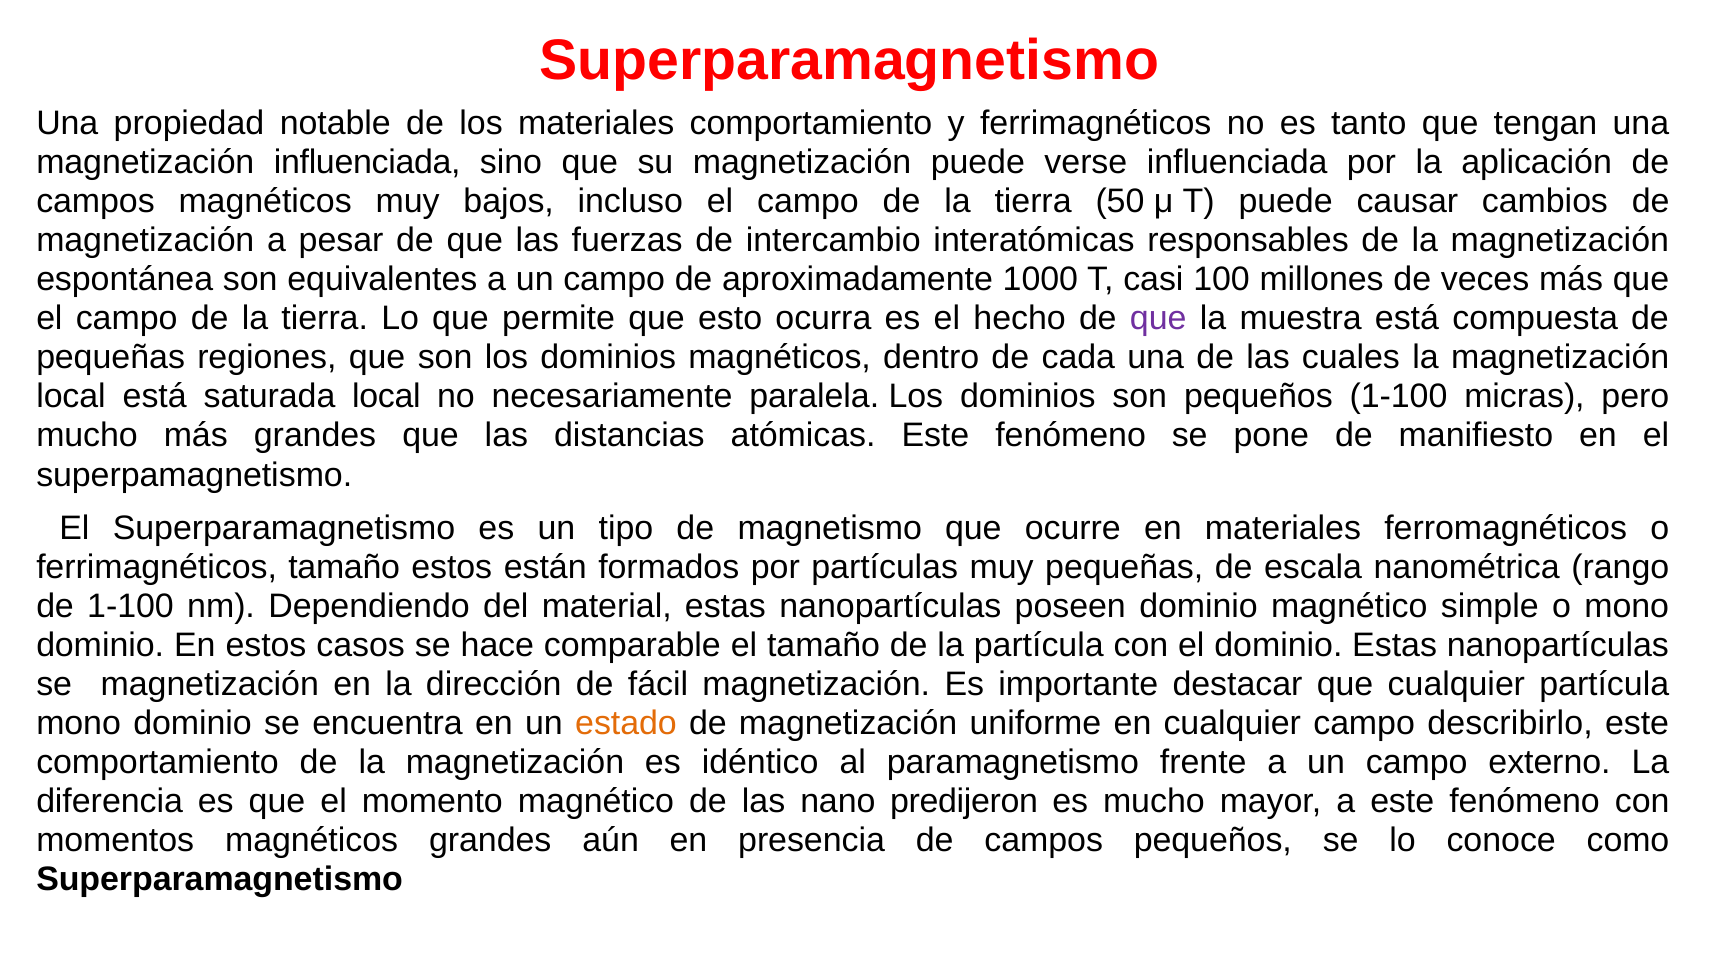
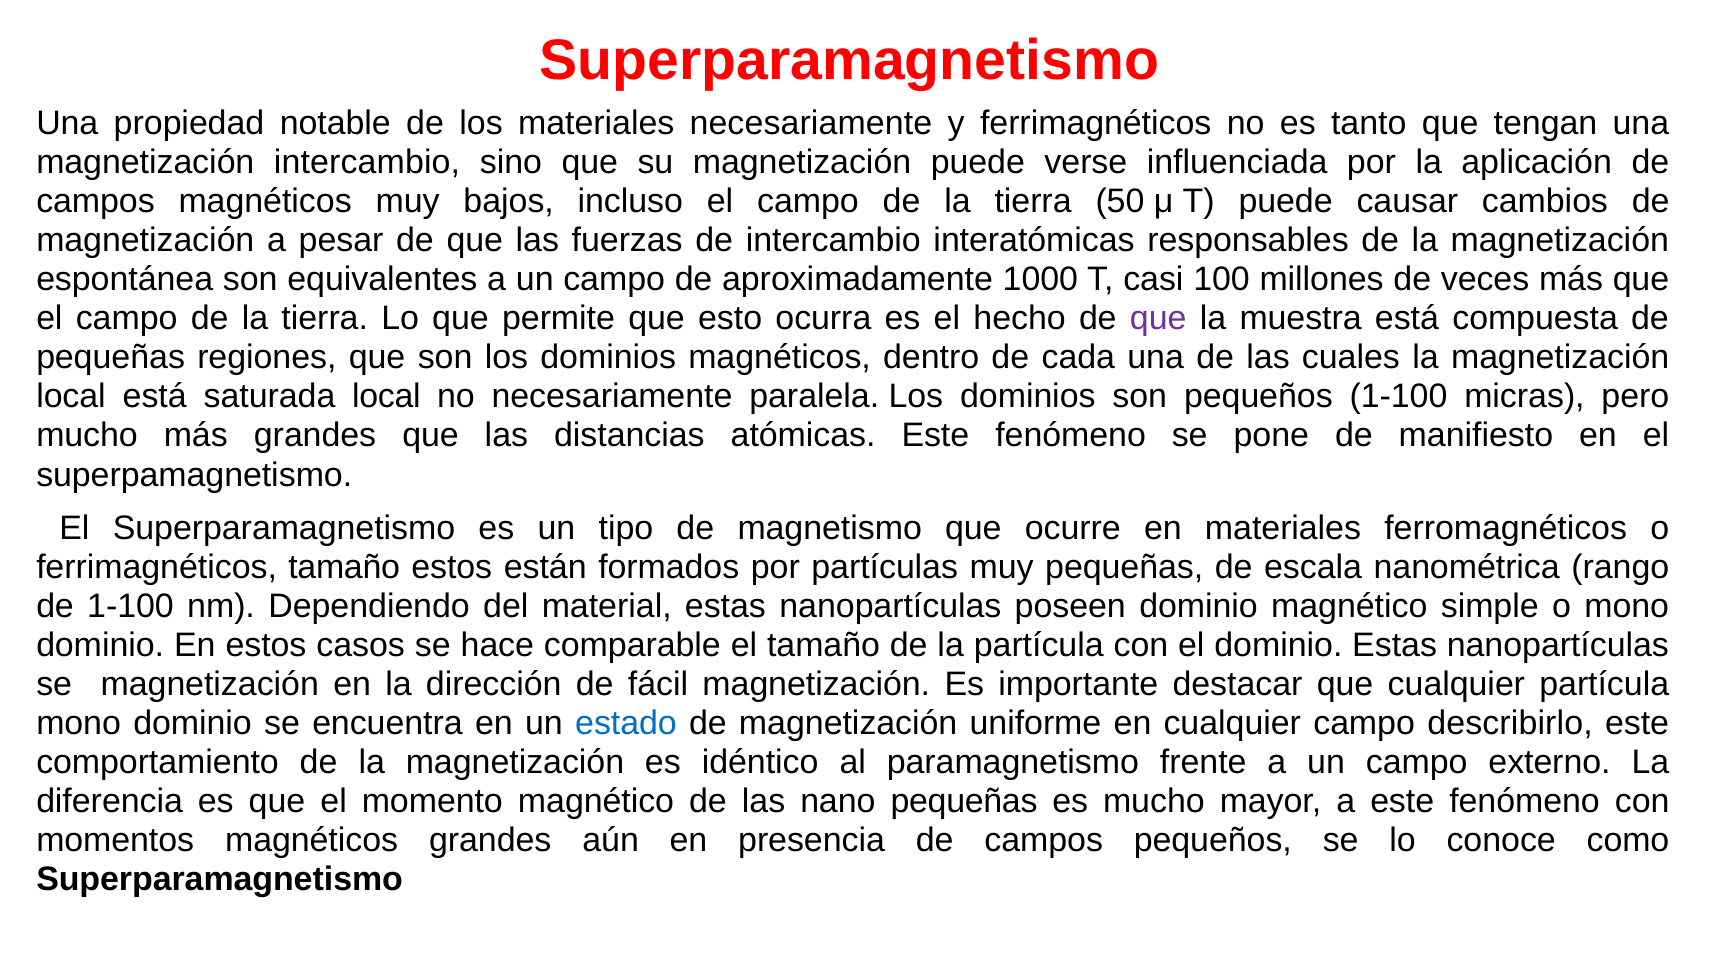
materiales comportamiento: comportamiento -> necesariamente
magnetización influenciada: influenciada -> intercambio
estado colour: orange -> blue
nano predijeron: predijeron -> pequeñas
